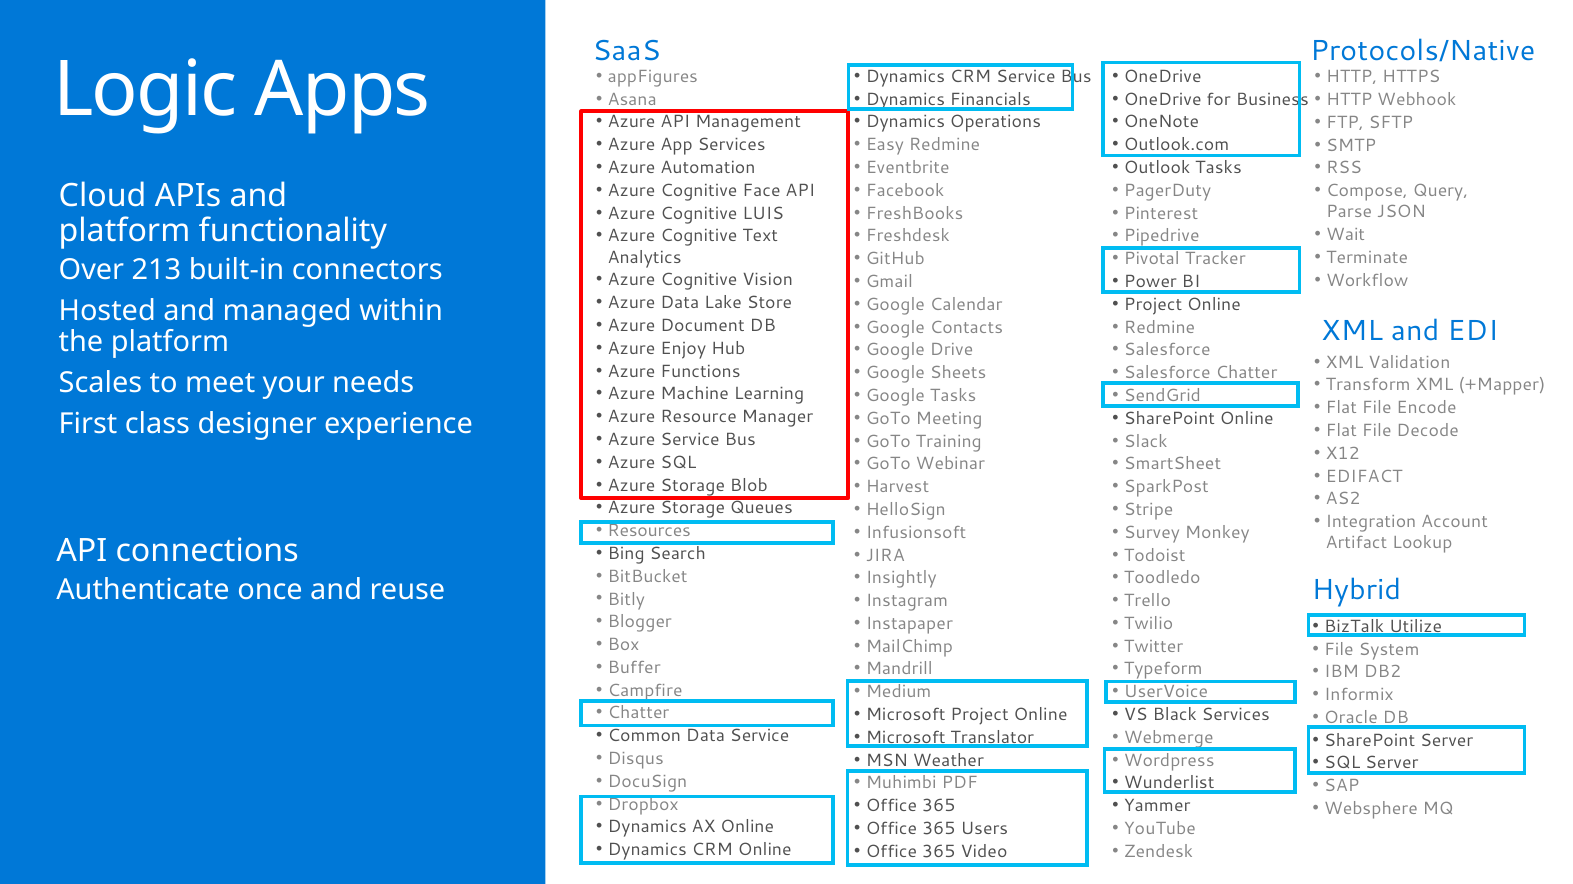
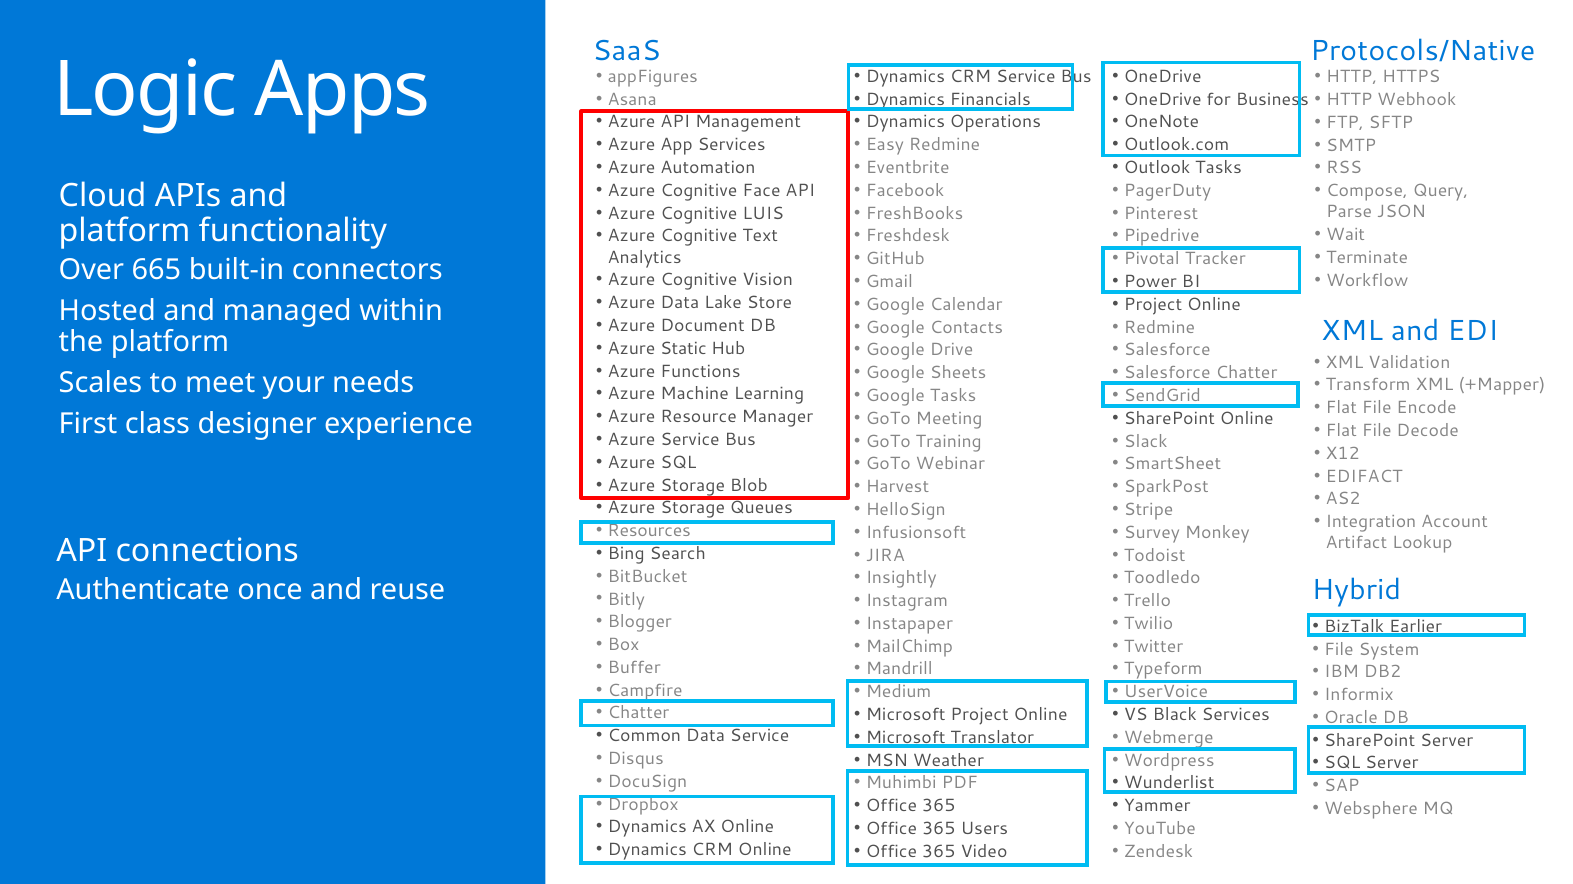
213: 213 -> 665
Enjoy: Enjoy -> Static
Utilize: Utilize -> Earlier
